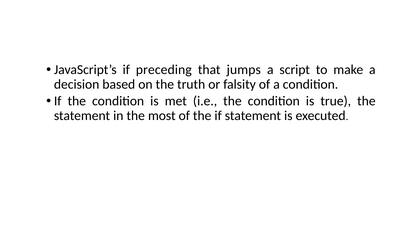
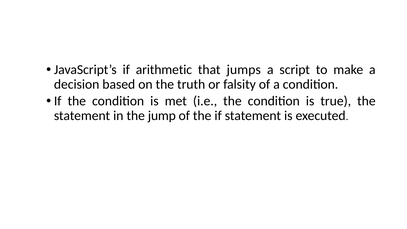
preceding: preceding -> arithmetic
most: most -> jump
